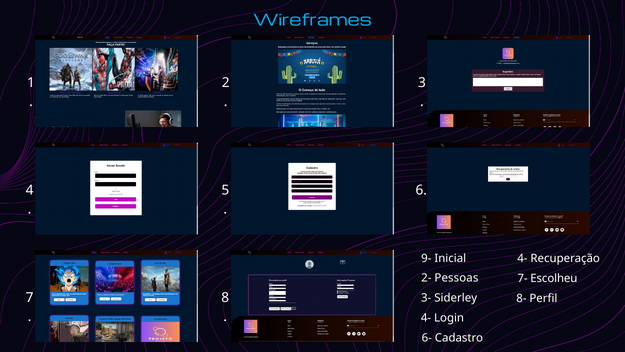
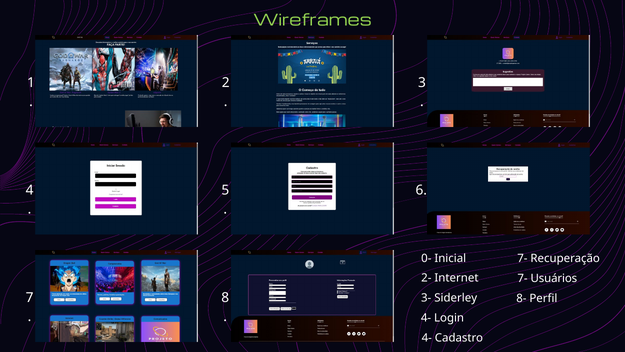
Wireframes colour: light blue -> light green
9-: 9- -> 0-
4- at (522, 258): 4- -> 7-
Pessoas: Pessoas -> Internet
Escolheu: Escolheu -> Usuários
6- at (427, 338): 6- -> 4-
